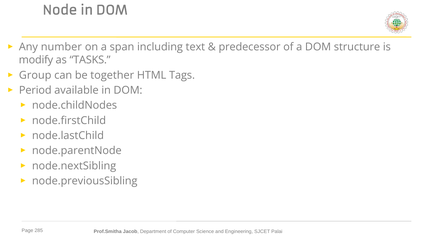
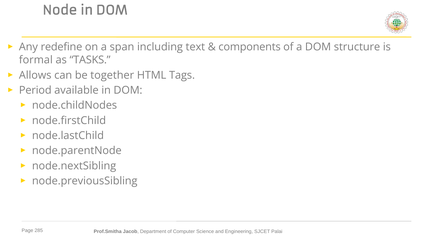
number: number -> redefine
predecessor: predecessor -> components
modify: modify -> formal
Group: Group -> Allows
